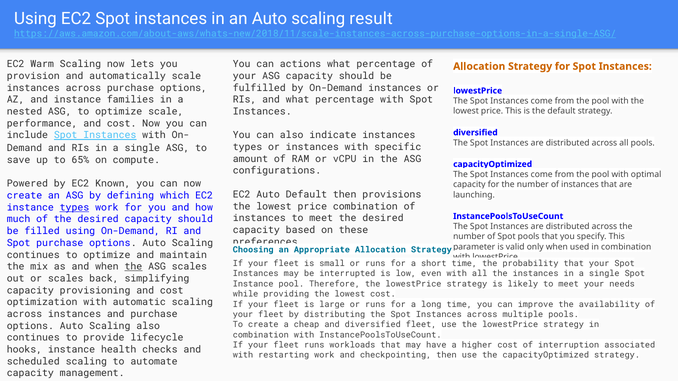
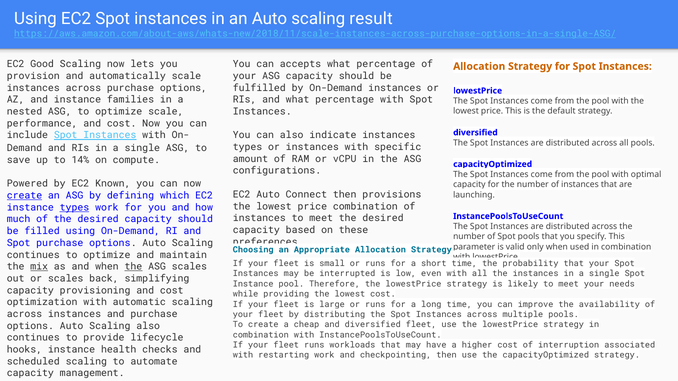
Warm: Warm -> Good
actions: actions -> accepts
65%: 65% -> 14%
Auto Default: Default -> Connect
create at (24, 196) underline: none -> present
mix underline: none -> present
